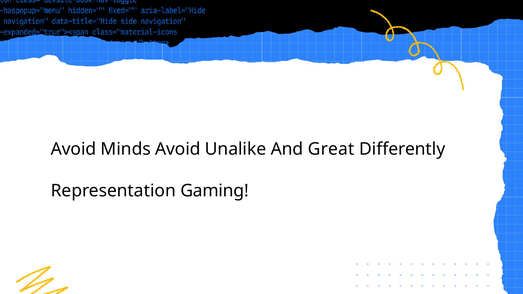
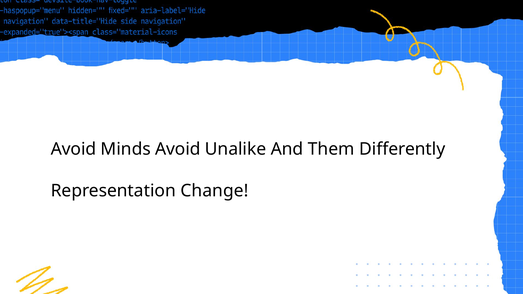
Great: Great -> Them
Gaming: Gaming -> Change
